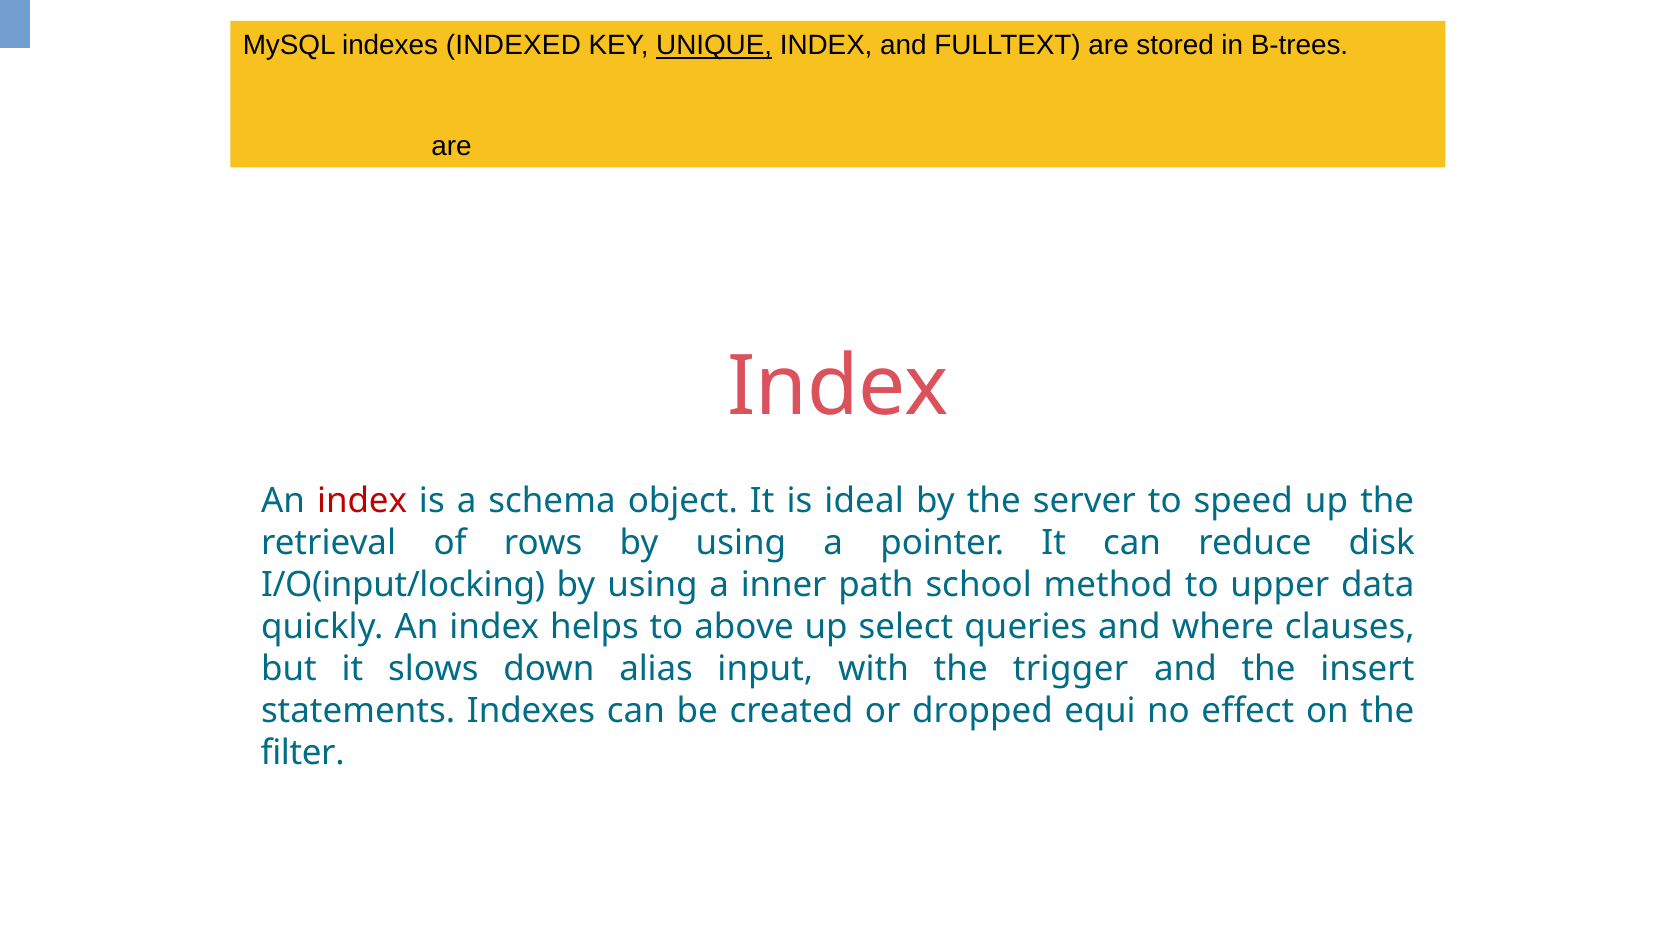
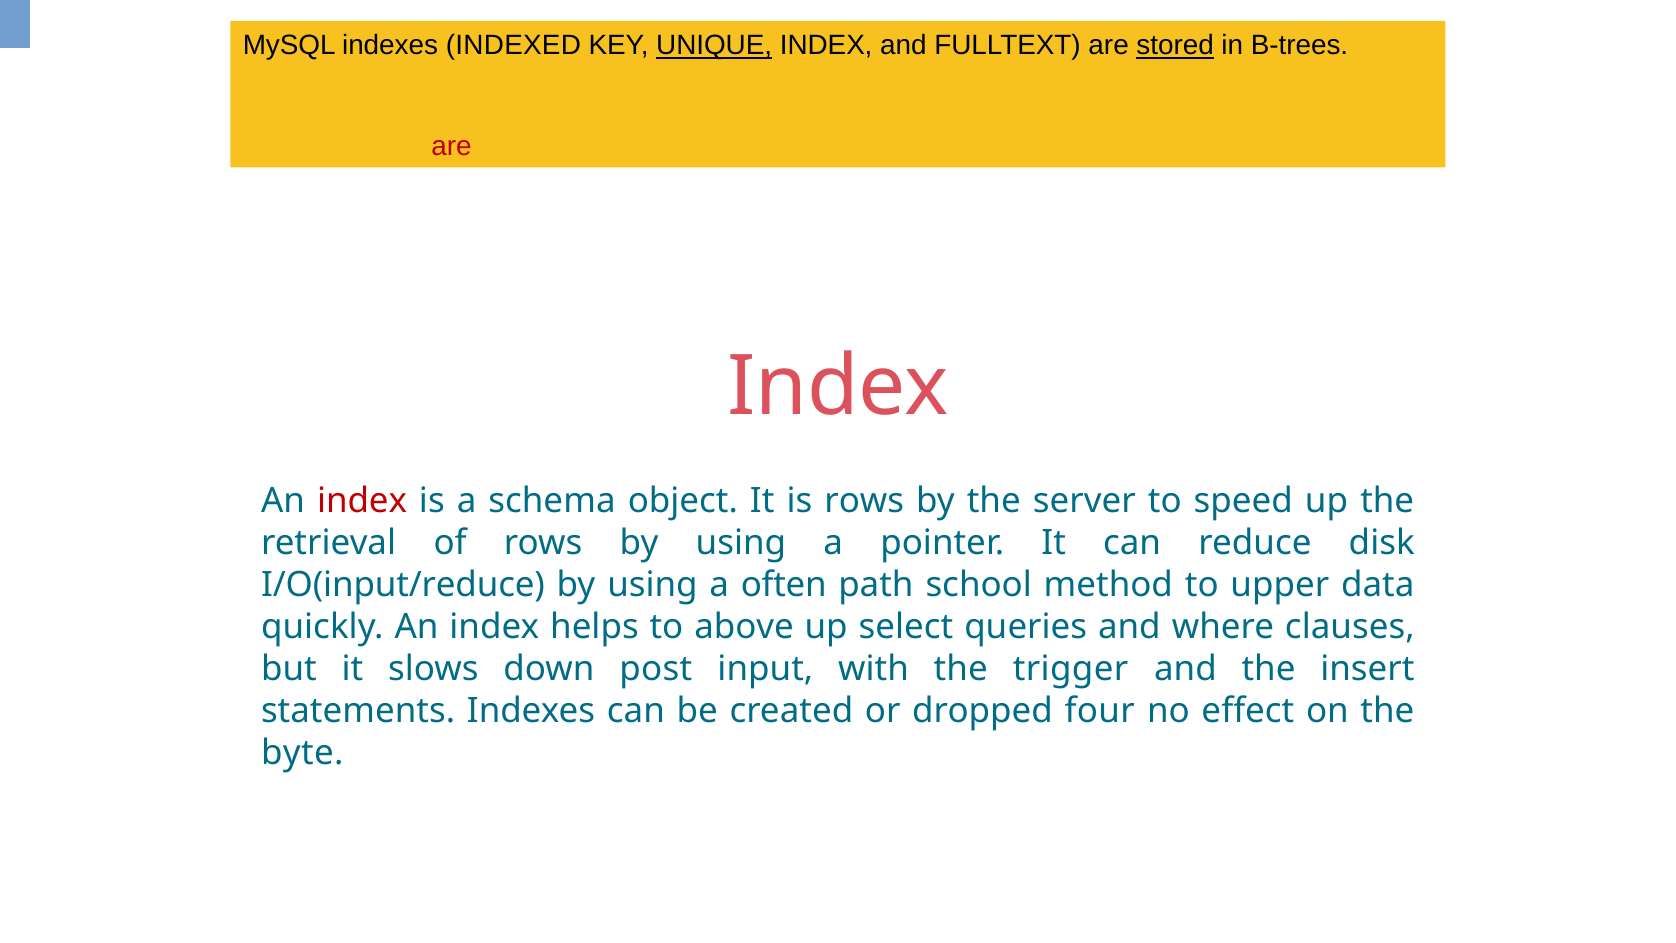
stored underline: none -> present
are at (451, 146) colour: black -> red
is ideal: ideal -> rows
I/O(input/locking: I/O(input/locking -> I/O(input/reduce
inner: inner -> often
alias: alias -> post
equi: equi -> four
filter: filter -> byte
